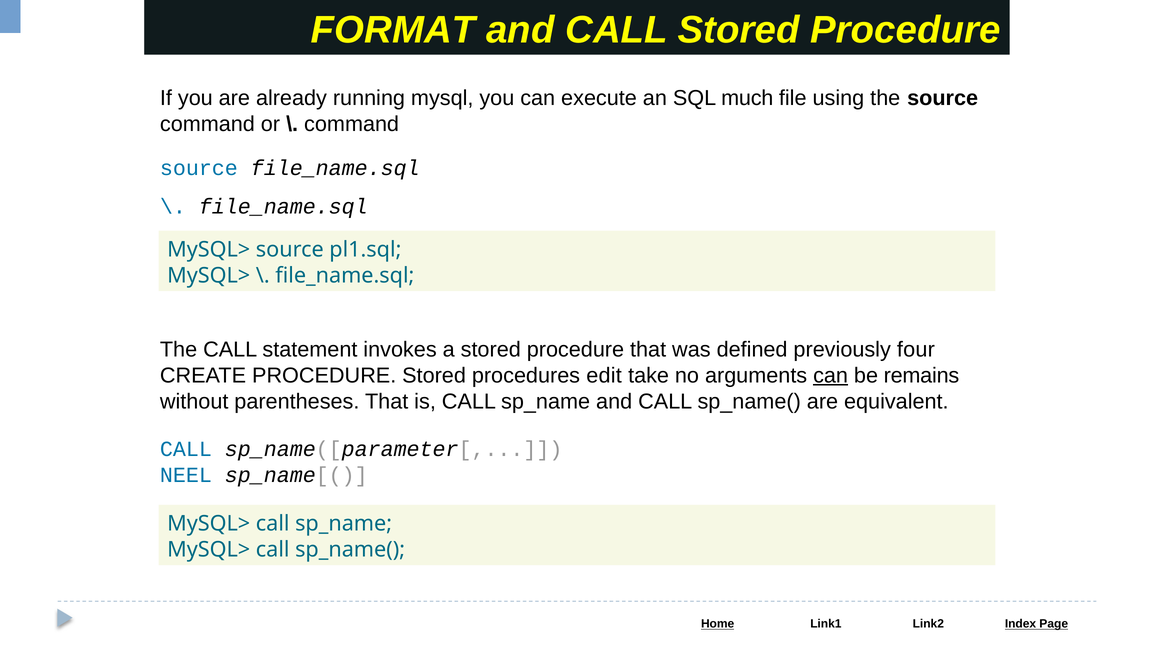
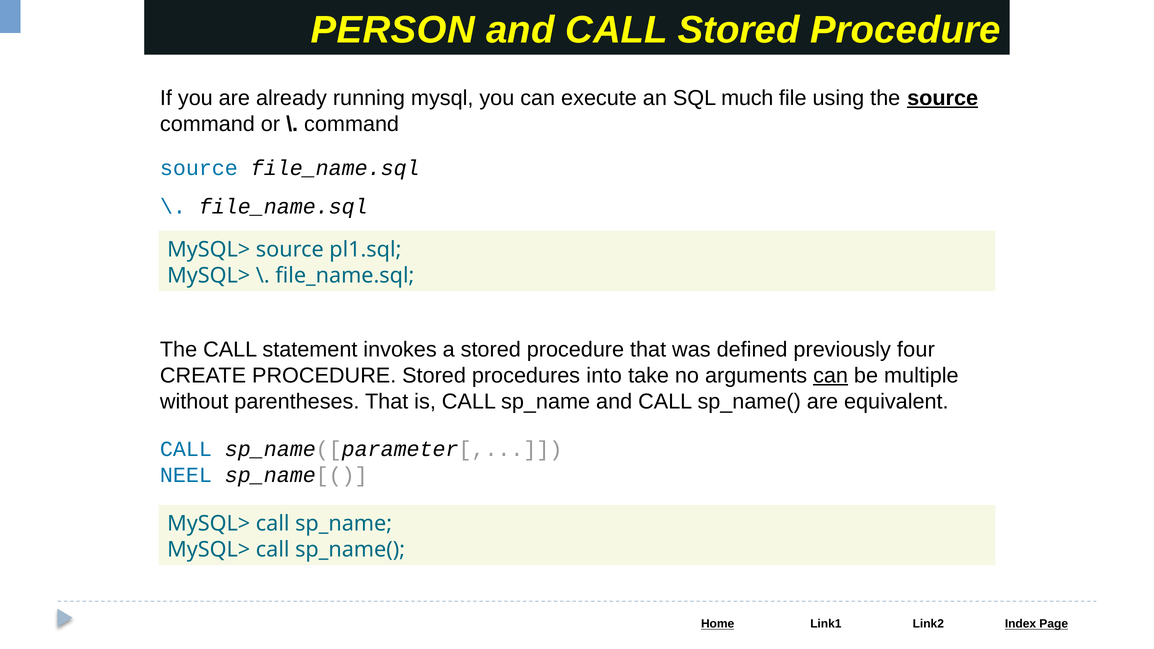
FORMAT: FORMAT -> PERSON
source at (943, 98) underline: none -> present
edit: edit -> into
remains: remains -> multiple
